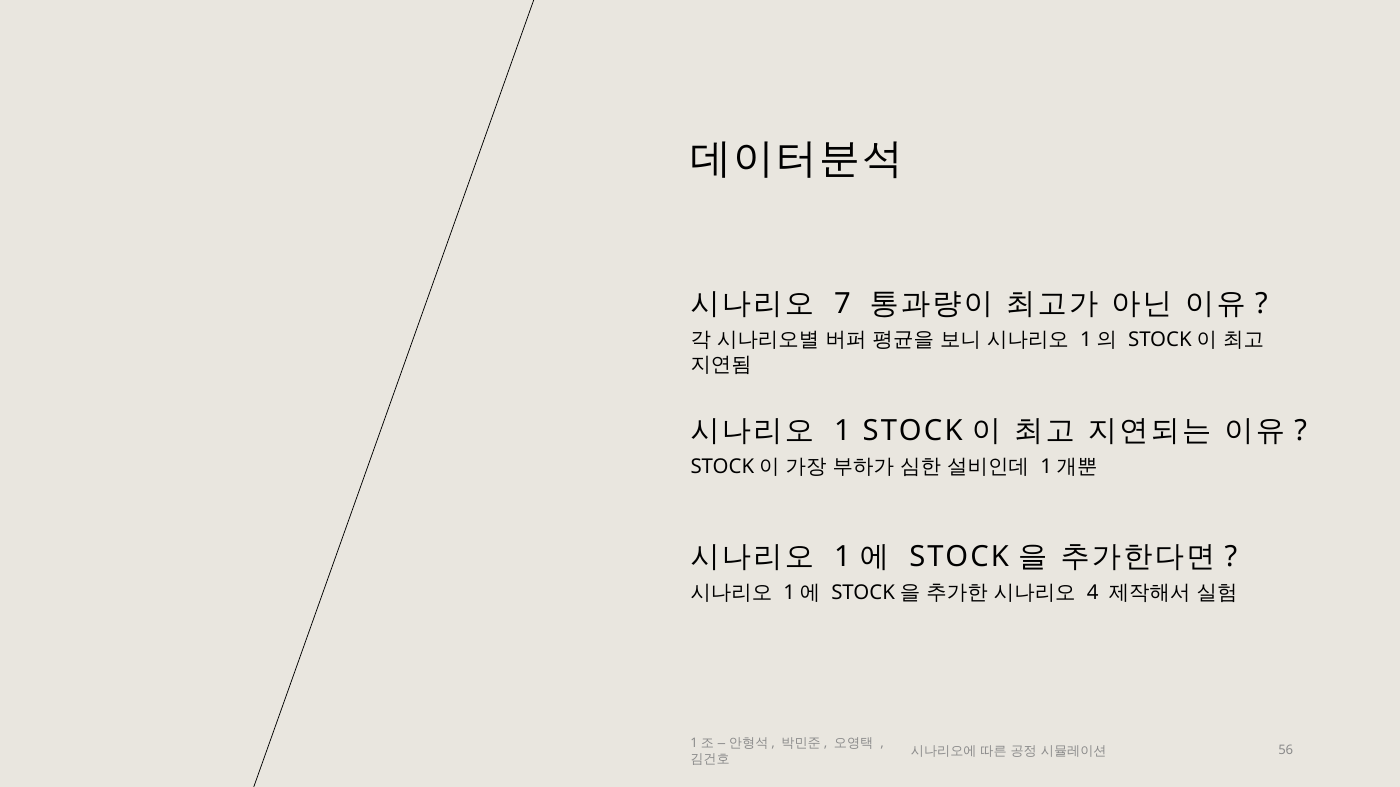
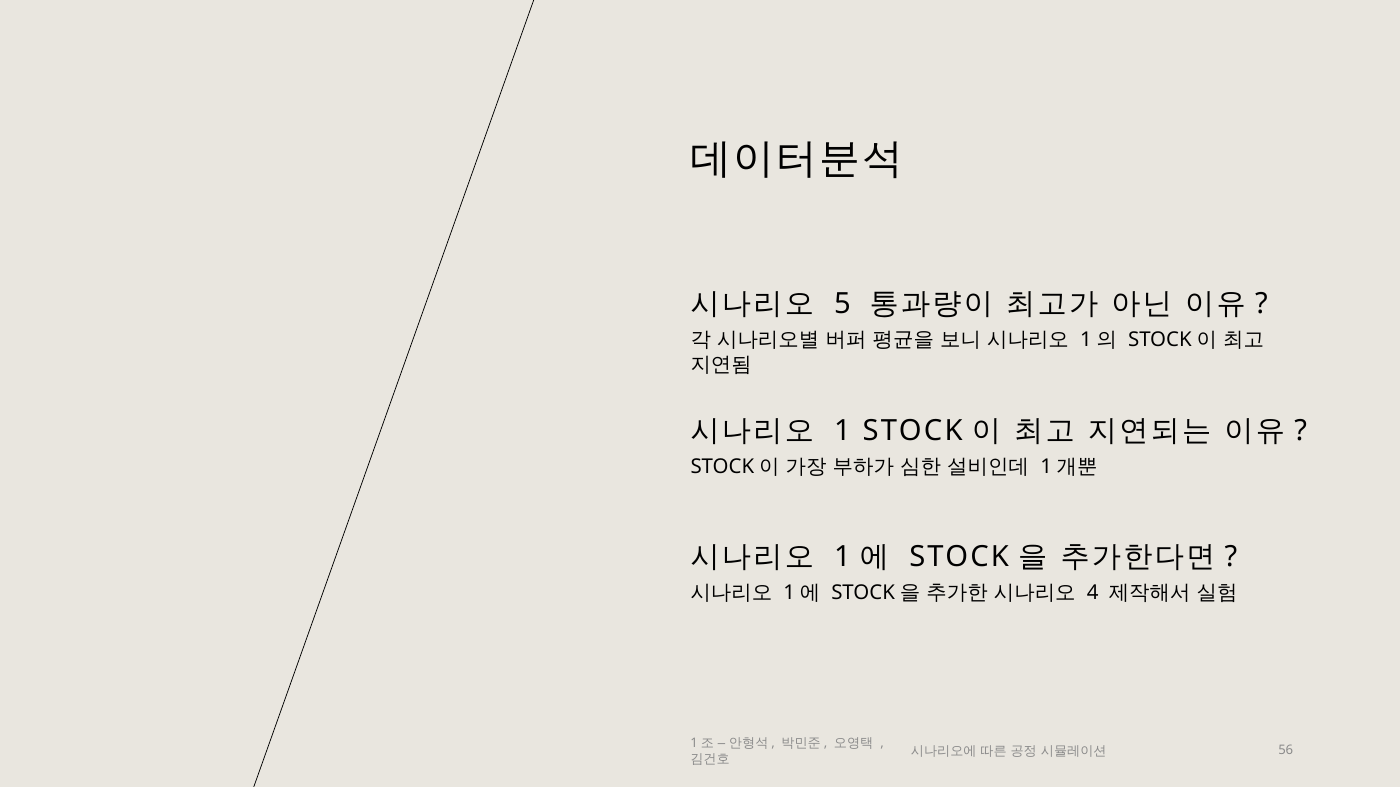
7: 7 -> 5
